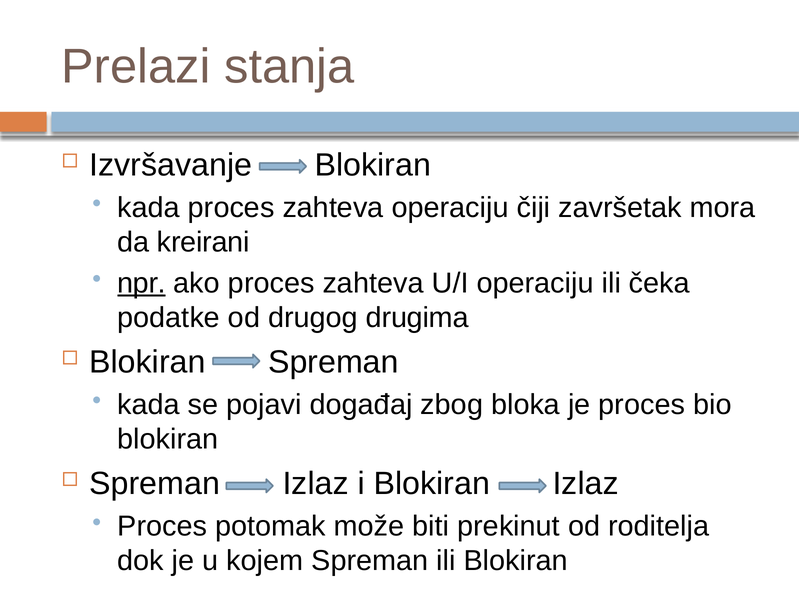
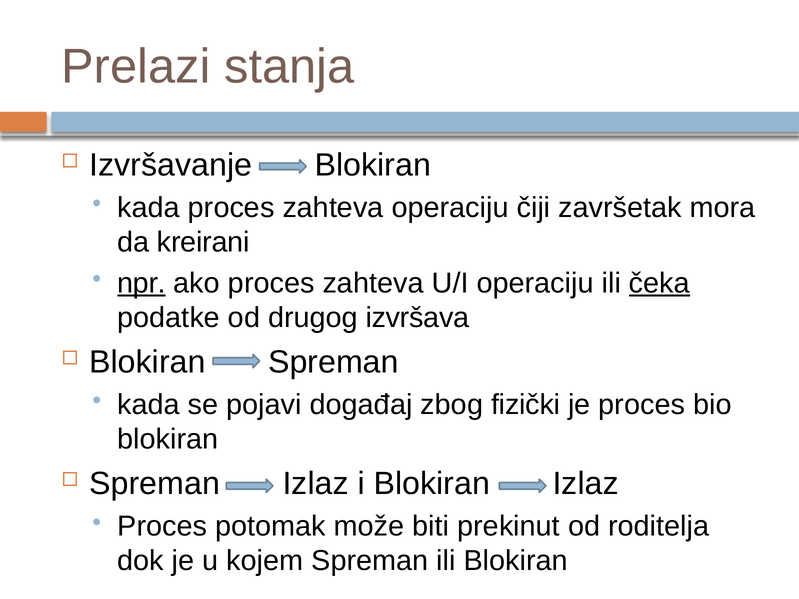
čeka underline: none -> present
drugima: drugima -> izvršava
bloka: bloka -> fizički
